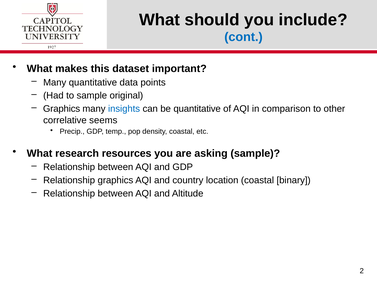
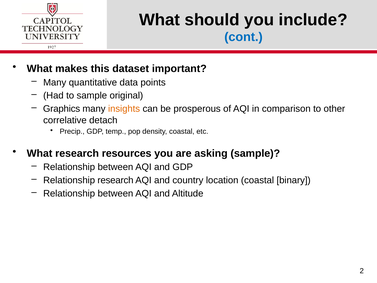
insights colour: blue -> orange
be quantitative: quantitative -> prosperous
seems: seems -> detach
Relationship graphics: graphics -> research
